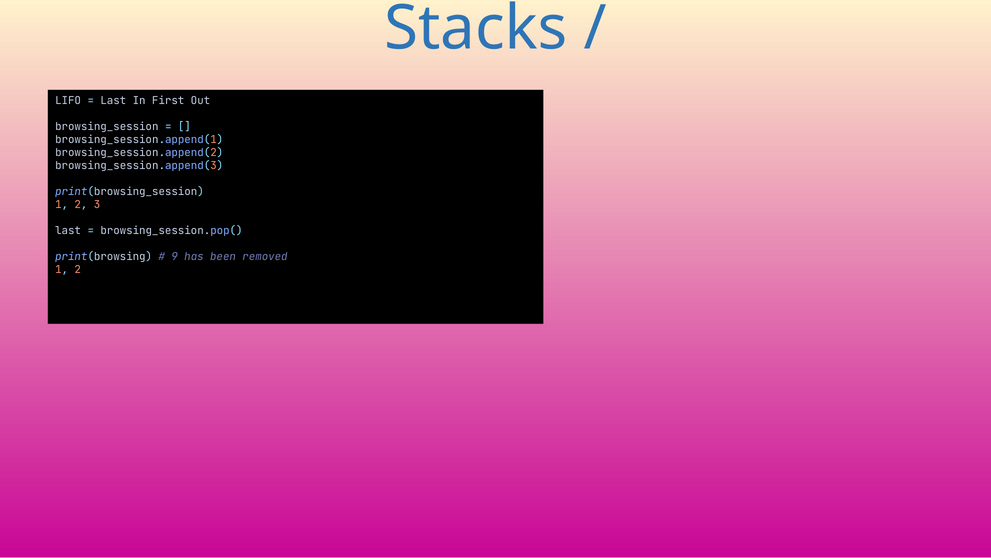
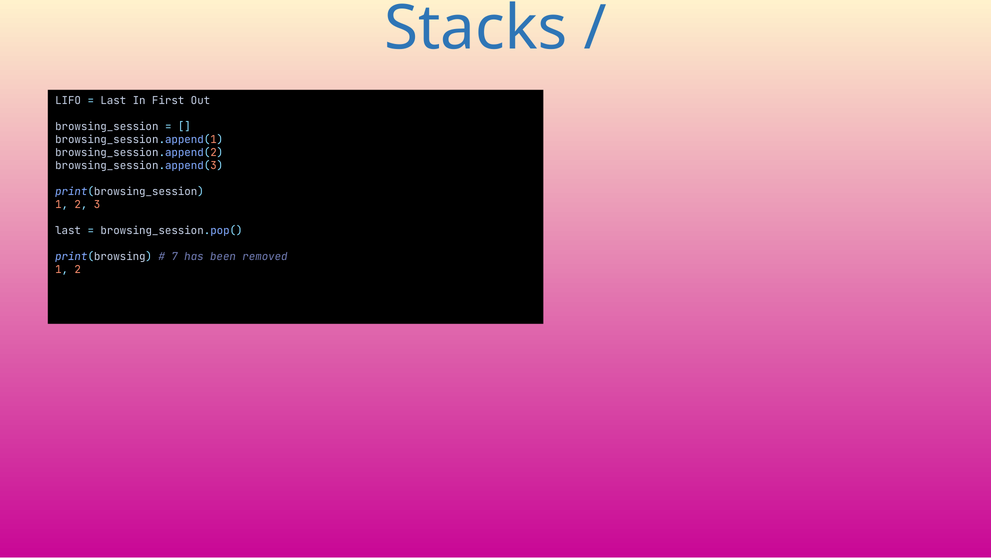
9: 9 -> 7
